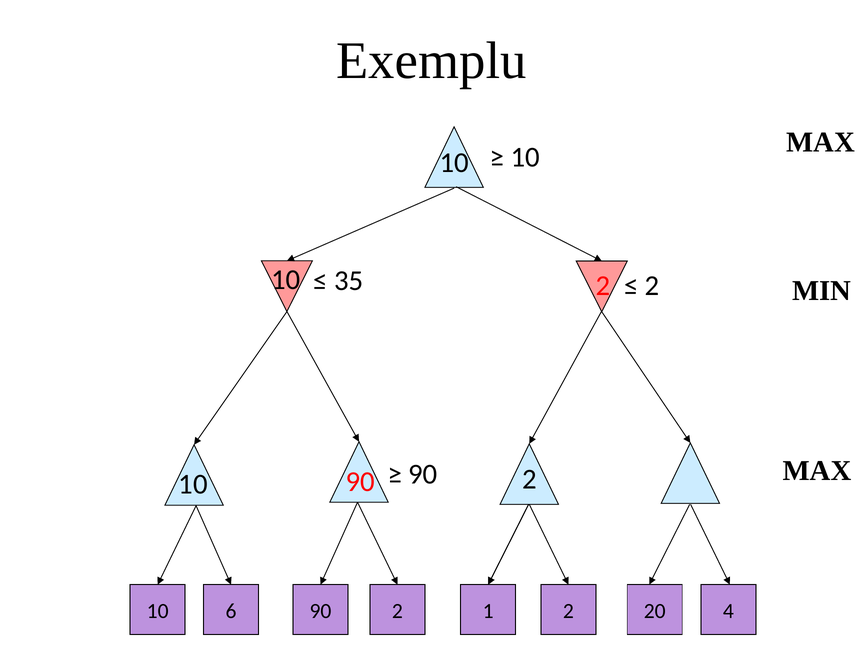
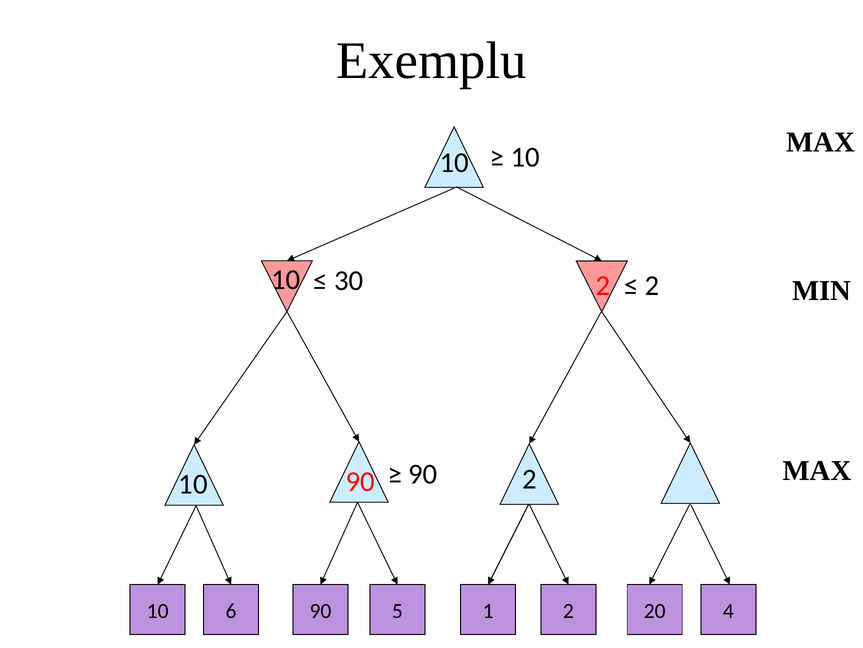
35: 35 -> 30
90 2: 2 -> 5
